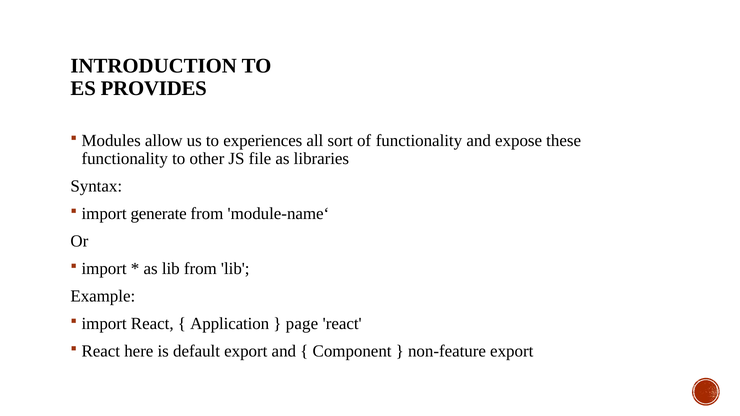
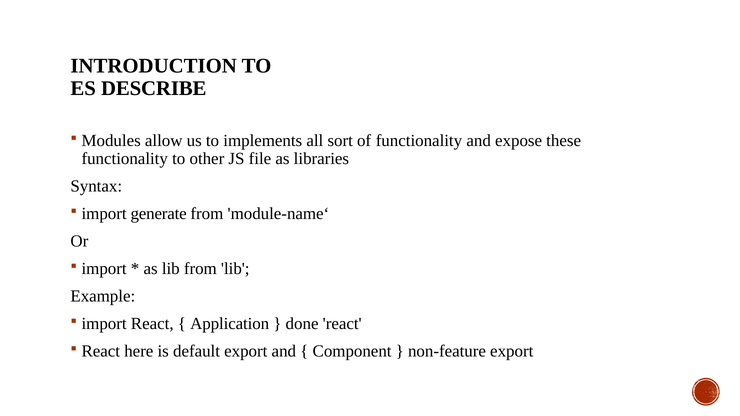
PROVIDES: PROVIDES -> DESCRIBE
experiences: experiences -> implements
page: page -> done
